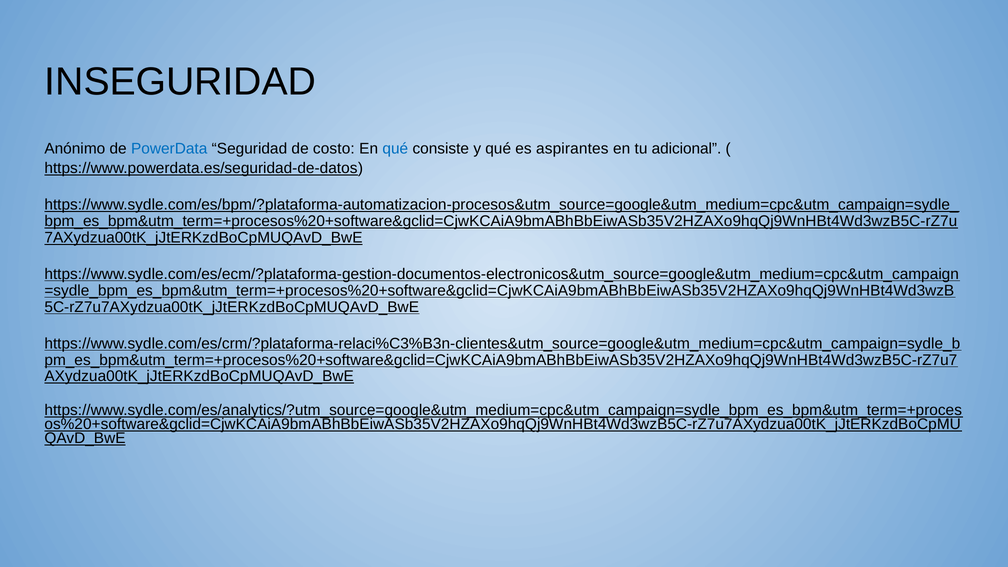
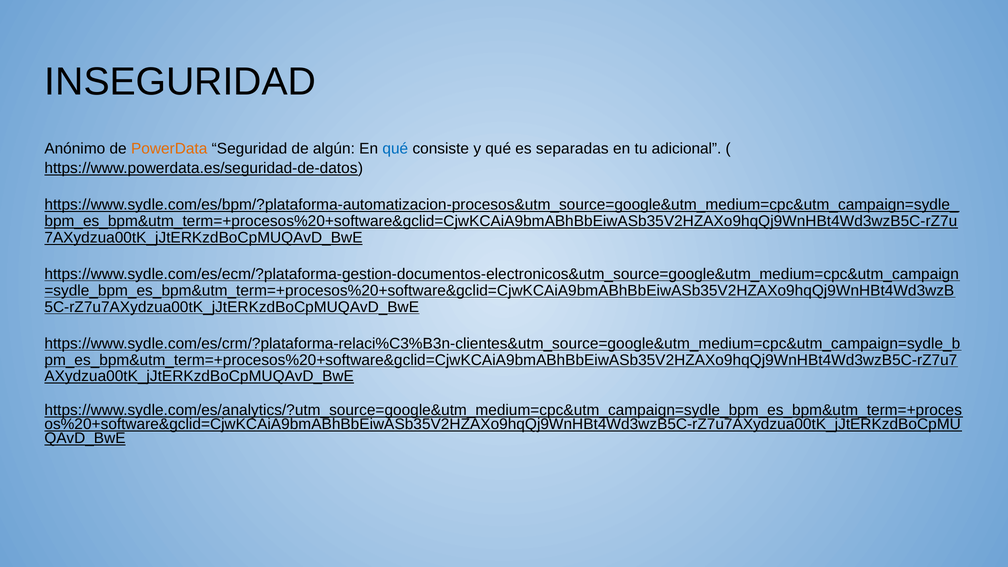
PowerData colour: blue -> orange
costo: costo -> algún
aspirantes: aspirantes -> separadas
